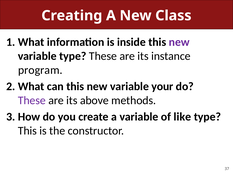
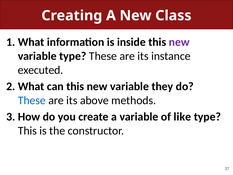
program: program -> executed
your: your -> they
These at (32, 100) colour: purple -> blue
